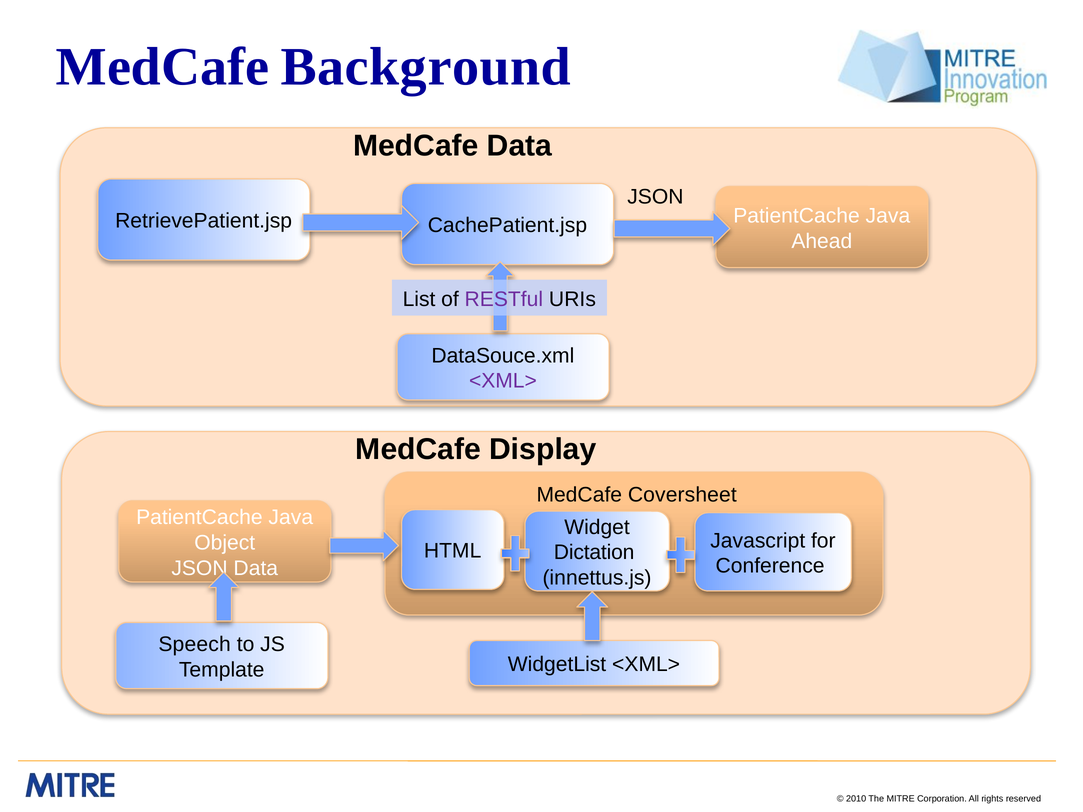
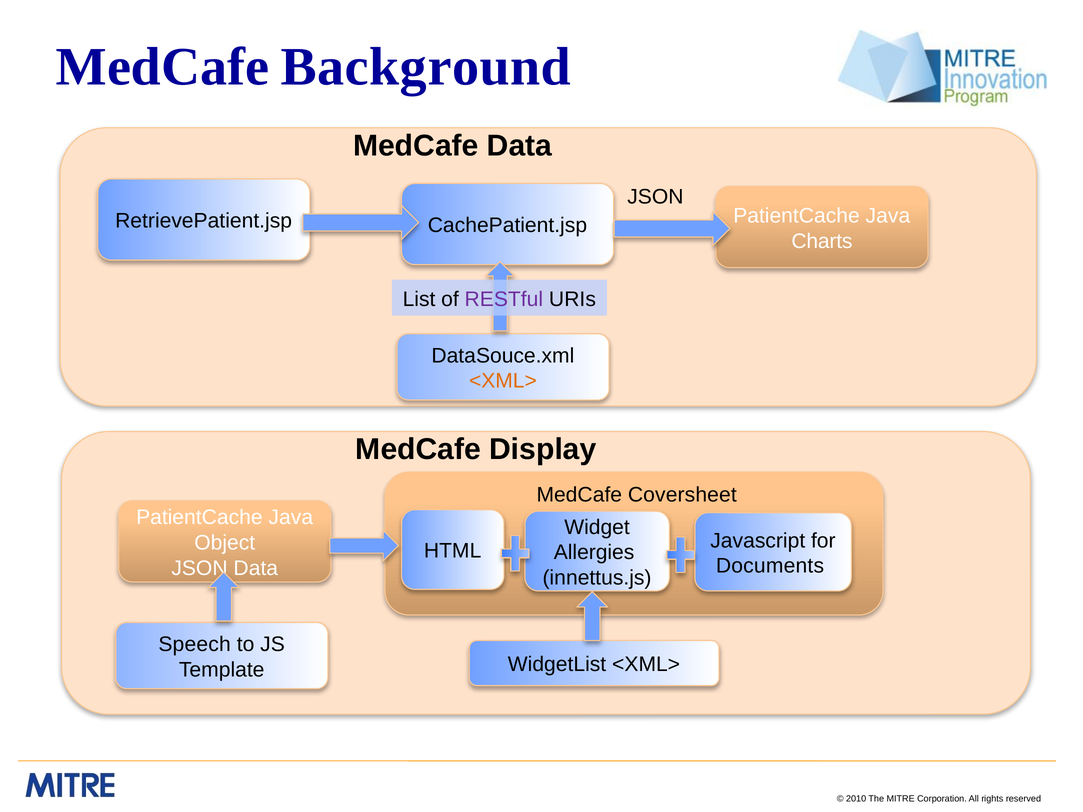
Ahead: Ahead -> Charts
<XML> at (503, 381) colour: purple -> orange
Dictation: Dictation -> Allergies
Conference: Conference -> Documents
